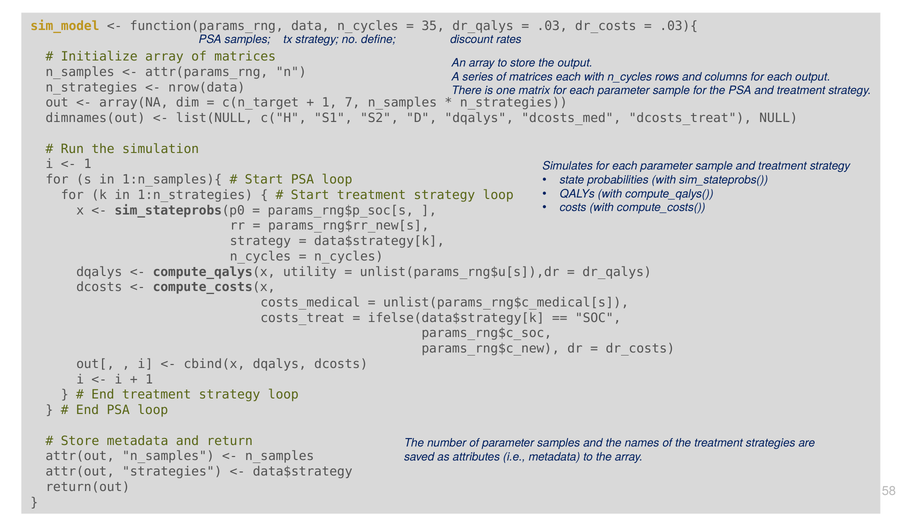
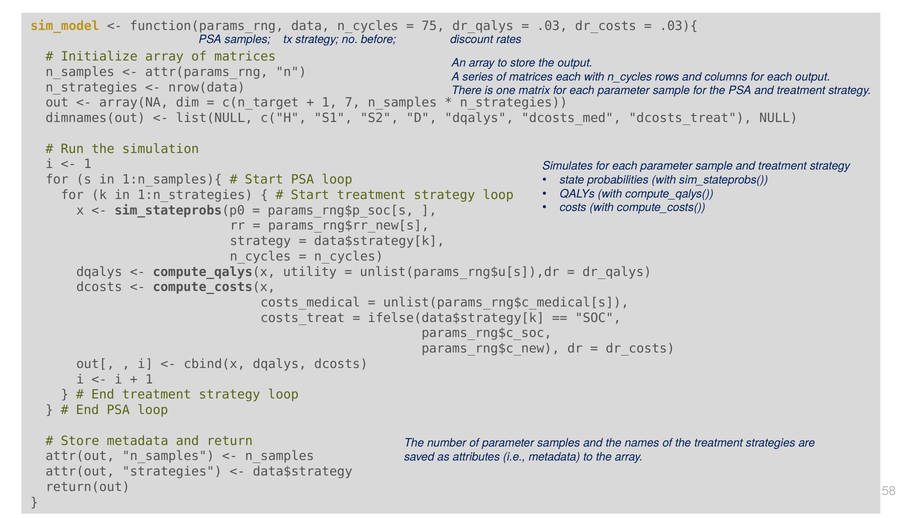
35: 35 -> 75
define: define -> before
